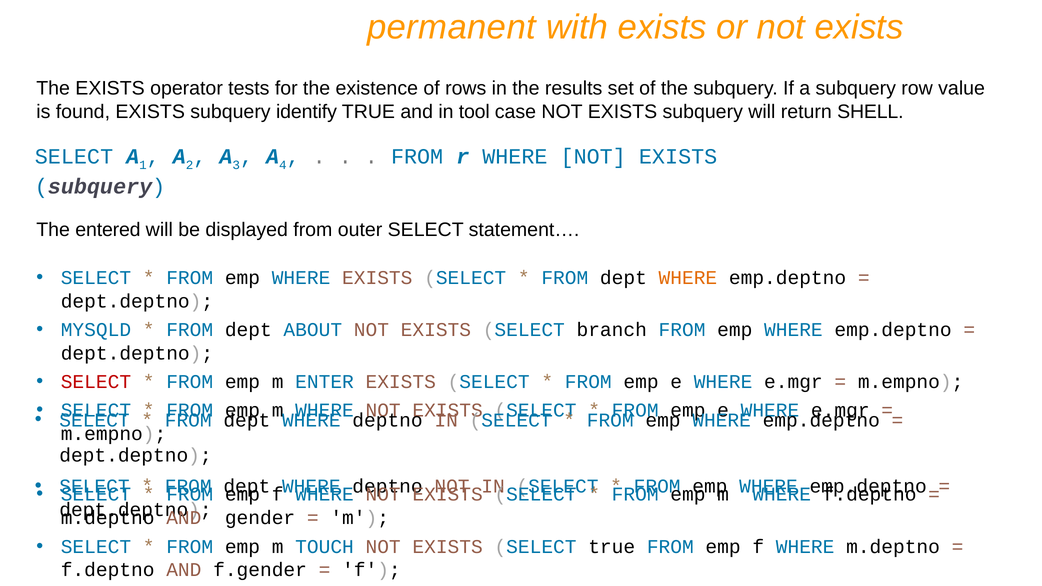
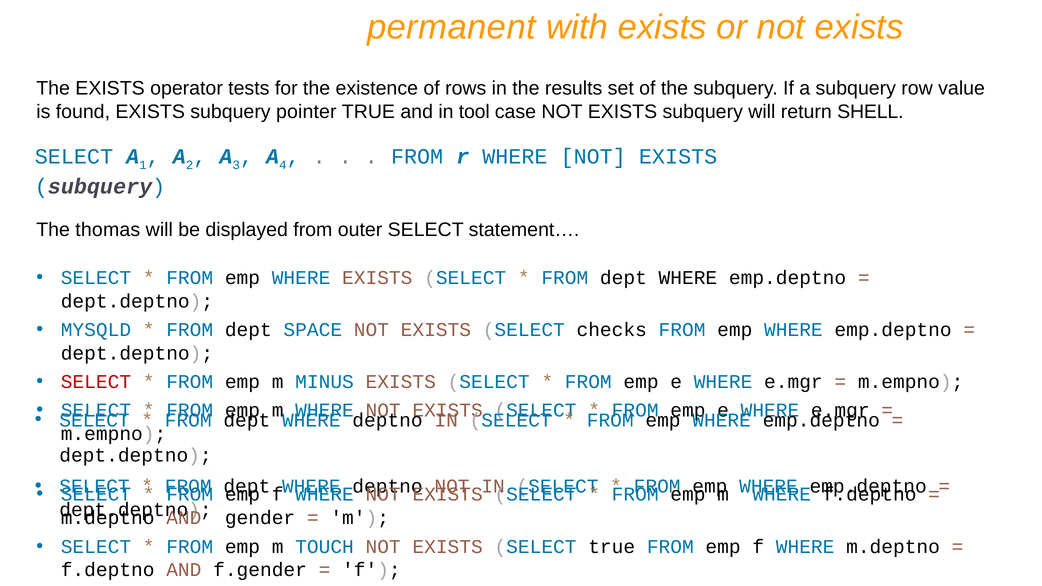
identify: identify -> pointer
entered: entered -> thomas
WHERE at (688, 278) colour: orange -> black
ABOUT: ABOUT -> SPACE
branch: branch -> checks
ENTER: ENTER -> MINUS
